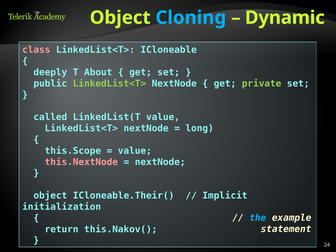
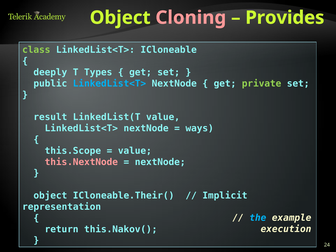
Cloning colour: light blue -> pink
Dynamic: Dynamic -> Provides
class colour: pink -> light green
About: About -> Types
LinkedList<T> at (109, 84) colour: light green -> light blue
called: called -> result
long: long -> ways
initialization: initialization -> representation
statement: statement -> execution
